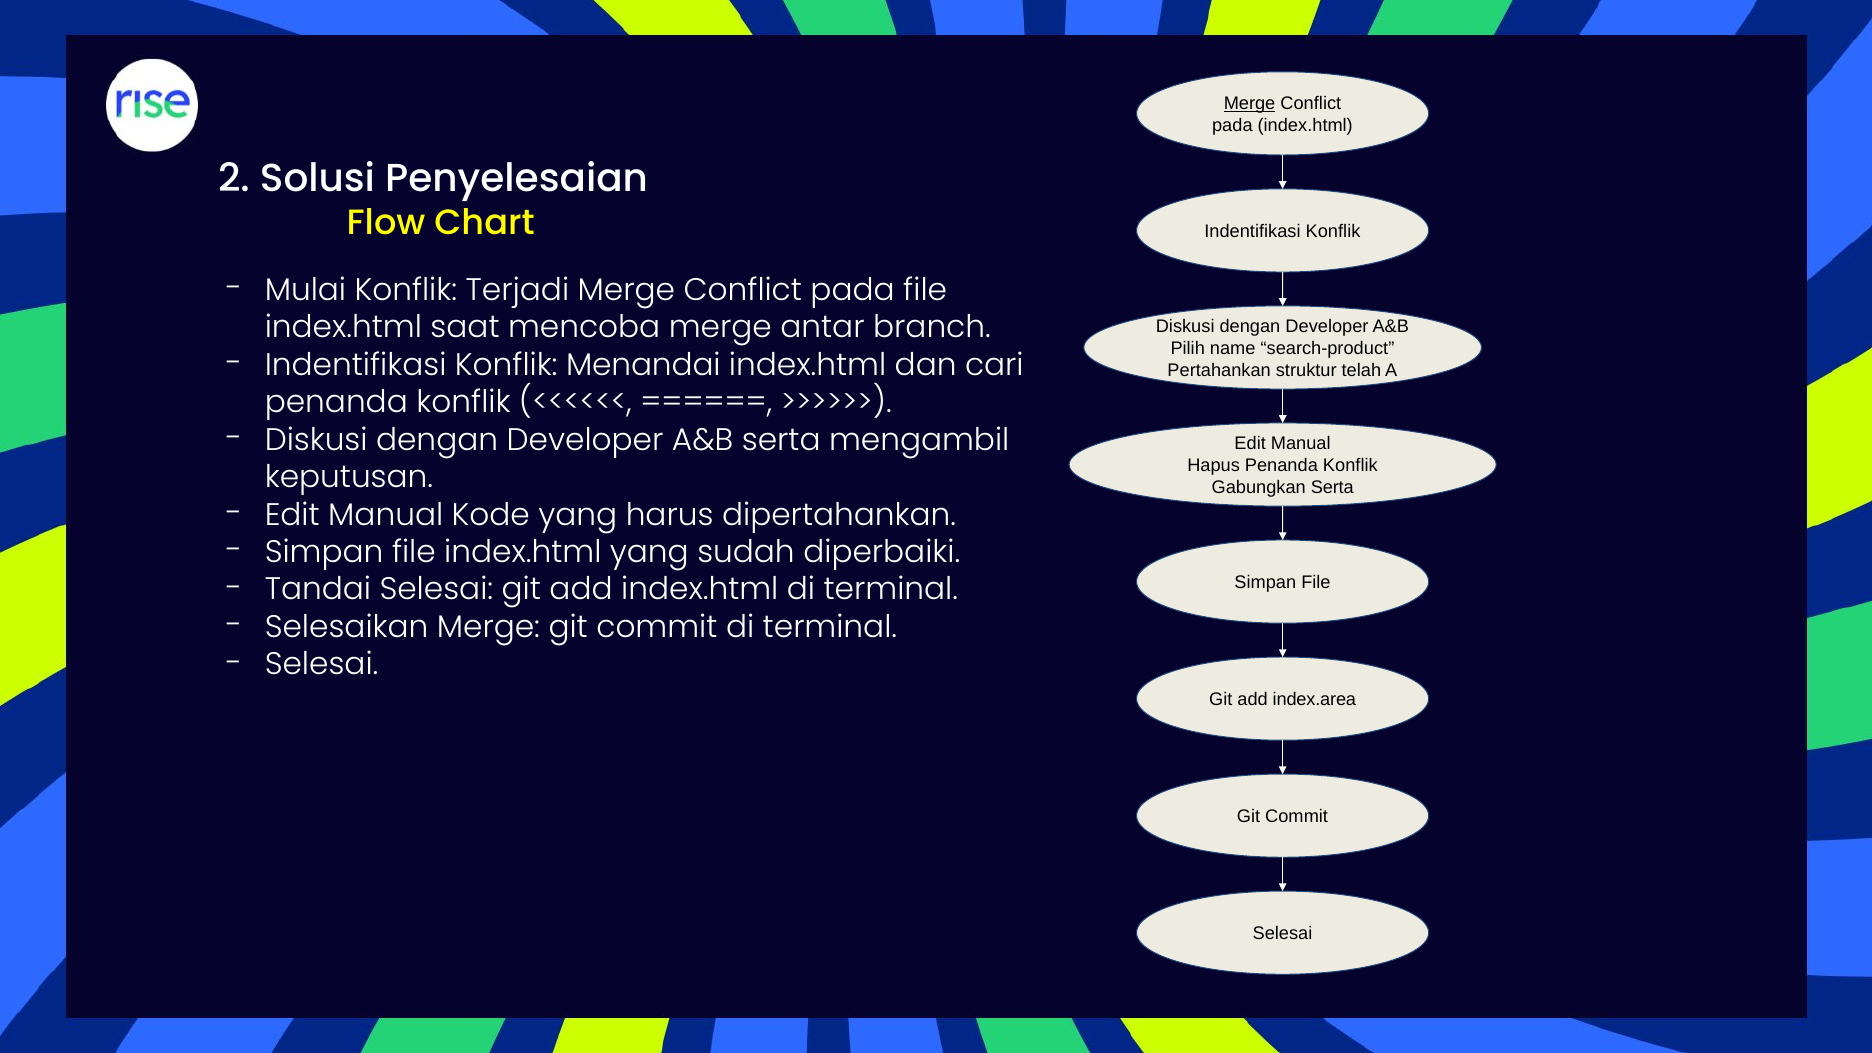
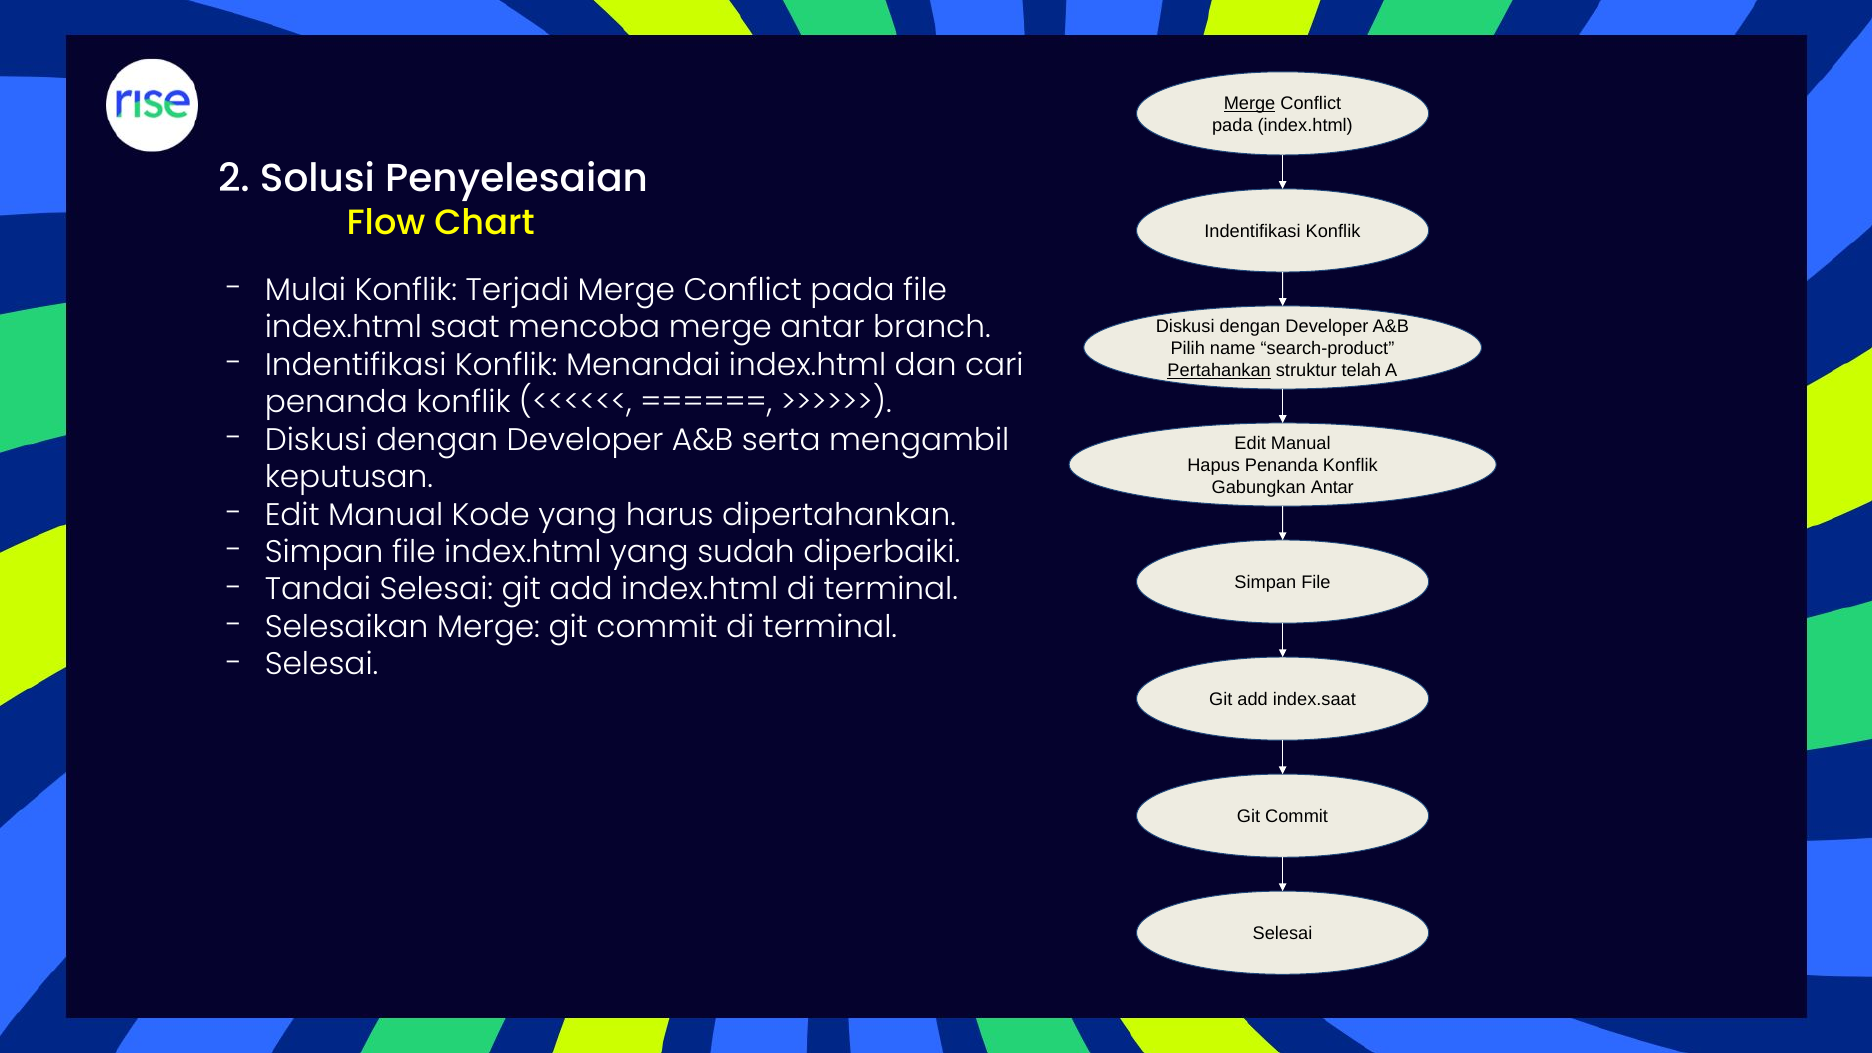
Pertahankan underline: none -> present
Gabungkan Serta: Serta -> Antar
index.area: index.area -> index.saat
